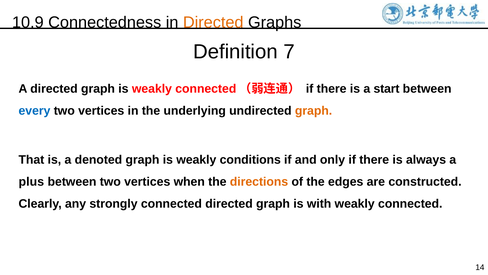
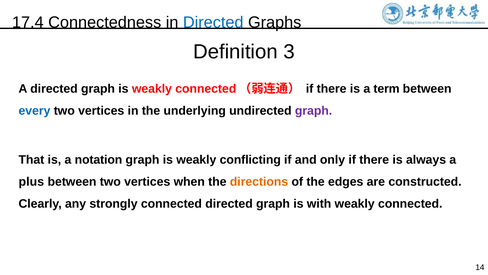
10.9: 10.9 -> 17.4
Directed at (213, 22) colour: orange -> blue
7: 7 -> 3
start: start -> term
graph at (314, 111) colour: orange -> purple
denoted: denoted -> notation
conditions: conditions -> conflicting
